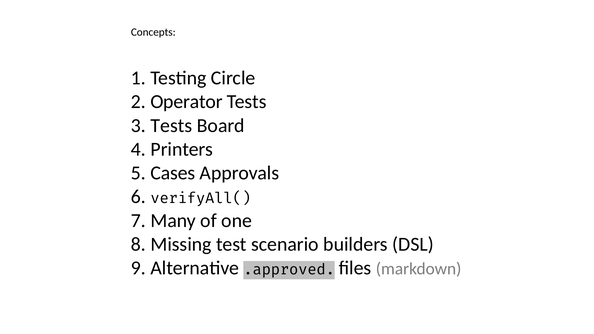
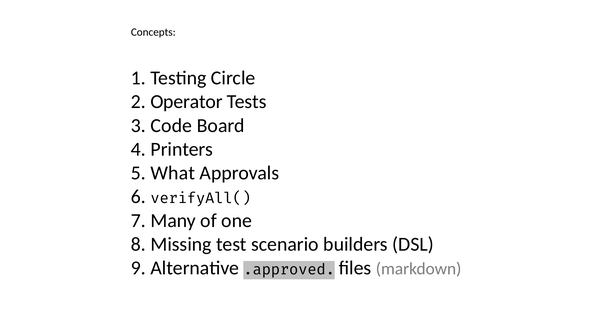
3 Tests: Tests -> Code
Cases: Cases -> What
